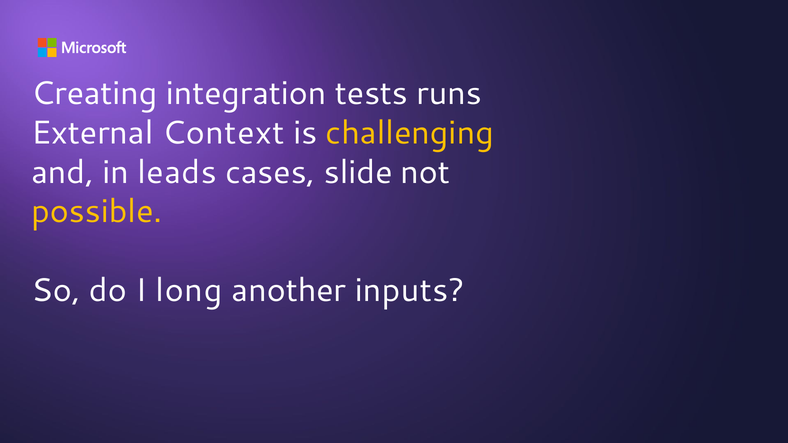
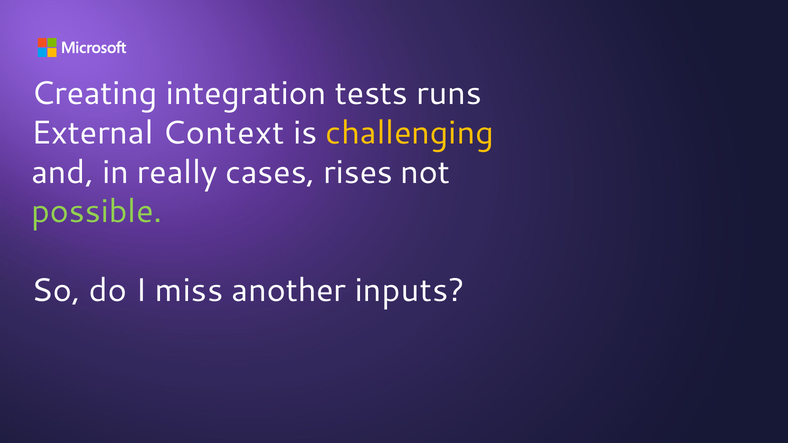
leads: leads -> really
slide: slide -> rises
possible colour: yellow -> light green
long: long -> miss
